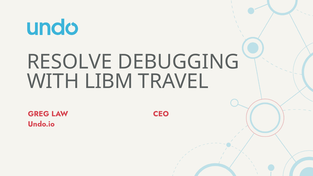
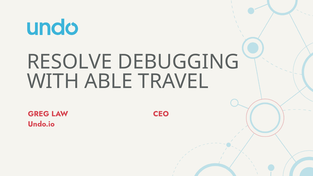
LIBM: LIBM -> ABLE
